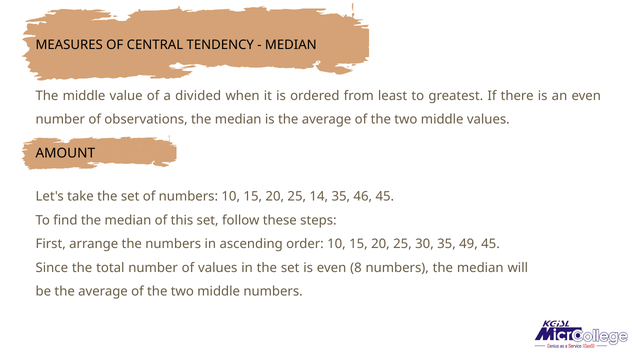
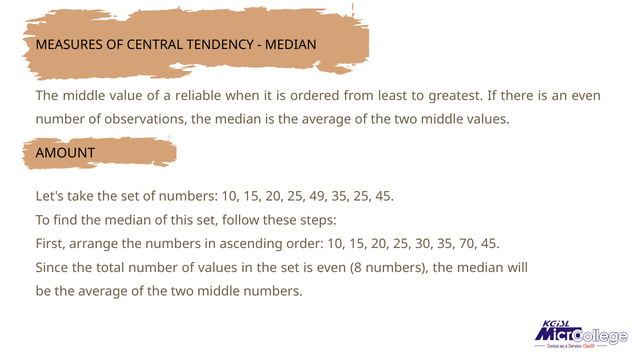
divided: divided -> reliable
14: 14 -> 49
35 46: 46 -> 25
49: 49 -> 70
